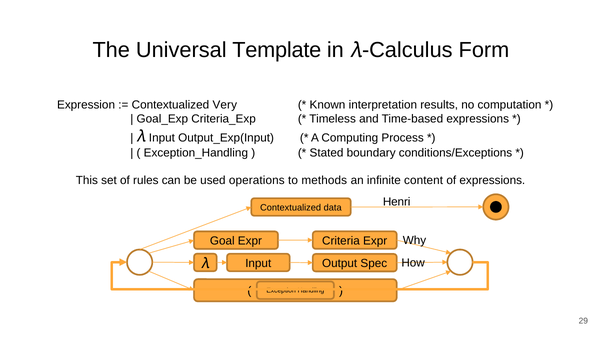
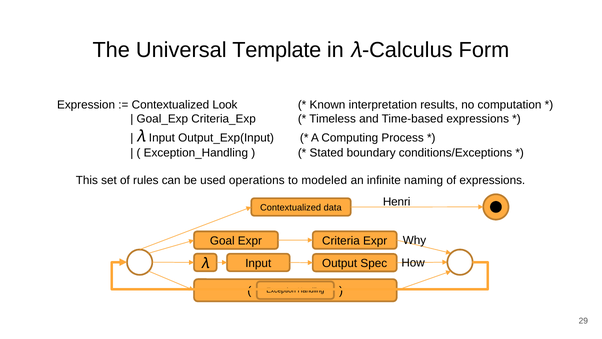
Very: Very -> Look
methods: methods -> modeled
content: content -> naming
